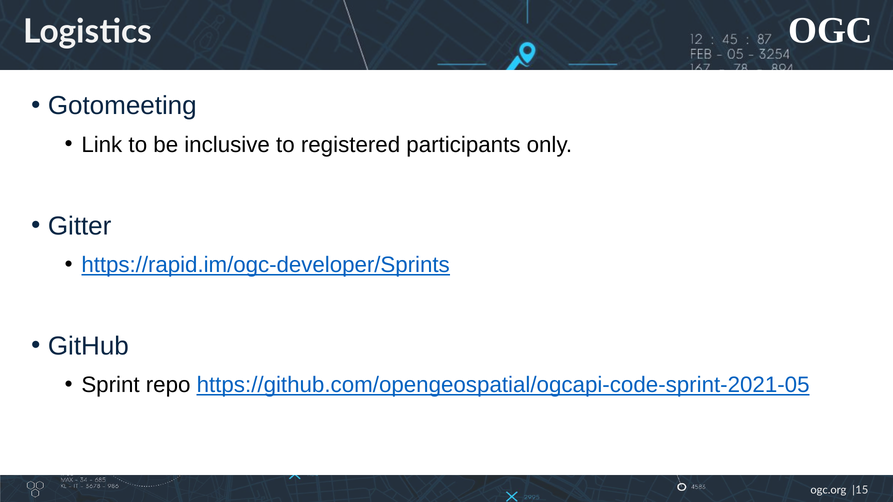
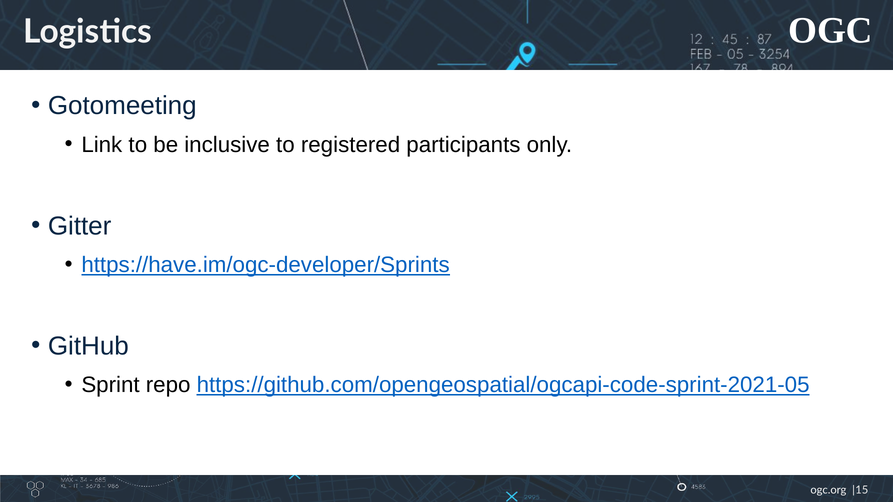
https://rapid.im/ogc-developer/Sprints: https://rapid.im/ogc-developer/Sprints -> https://have.im/ogc-developer/Sprints
